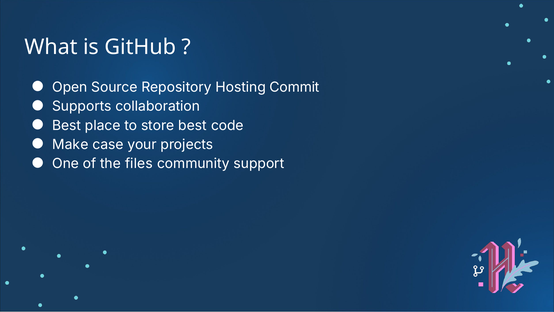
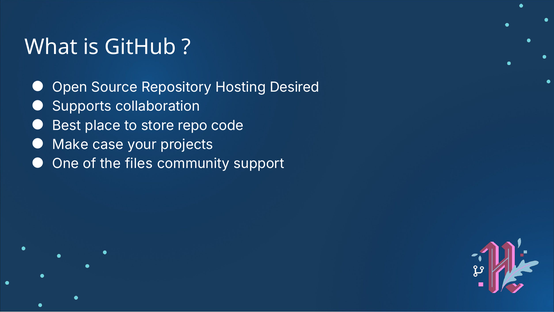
Commit: Commit -> Desired
store best: best -> repo
